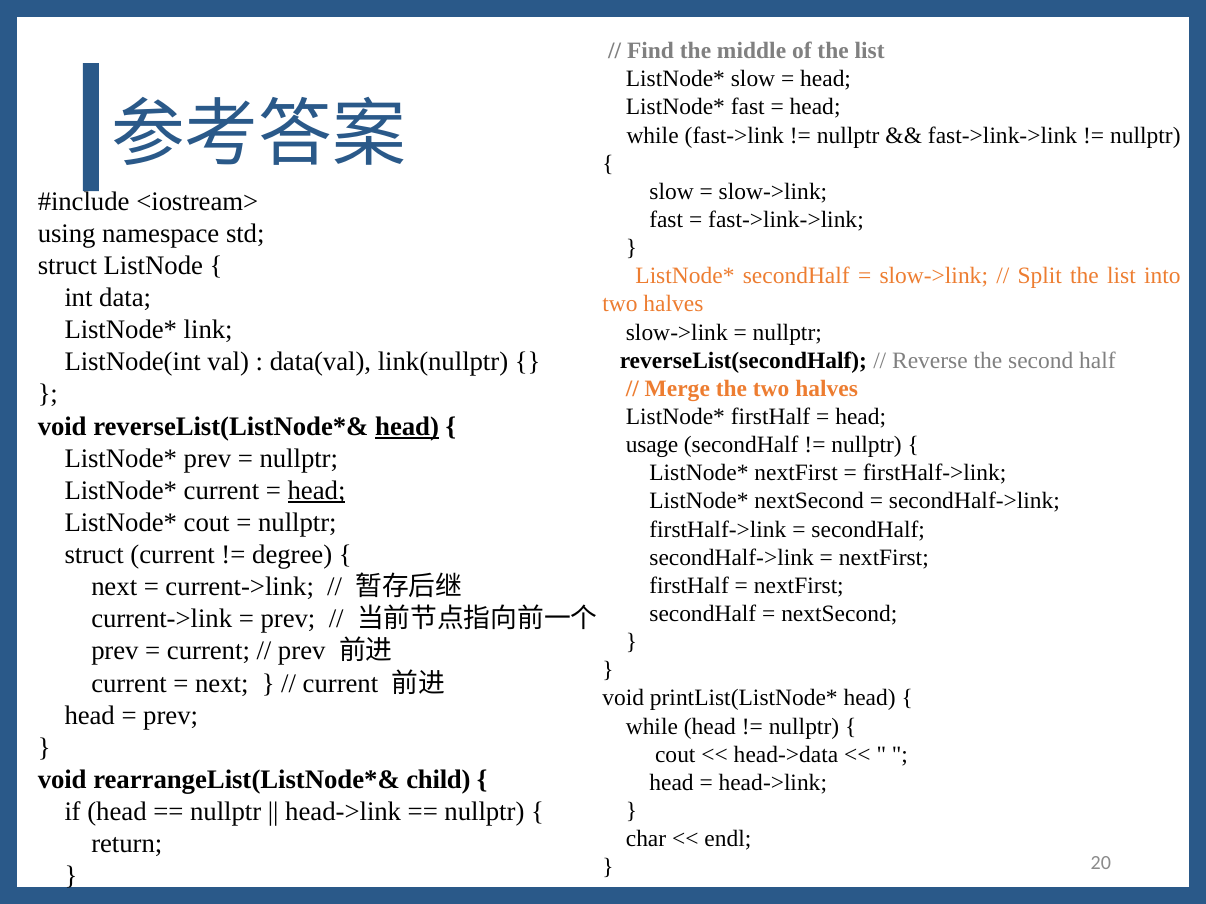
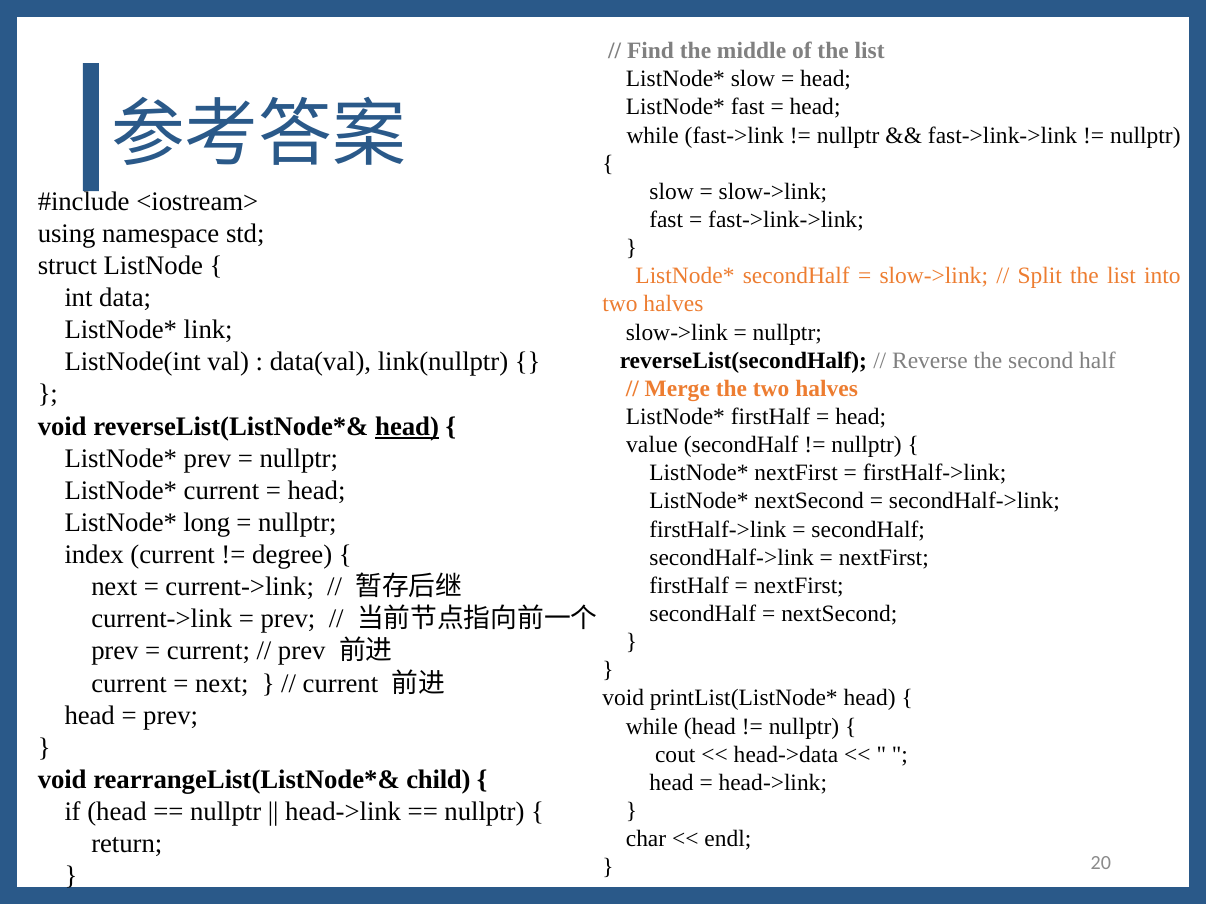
usage: usage -> value
head at (317, 491) underline: present -> none
cout at (207, 523): cout -> long
struct at (94, 555): struct -> index
